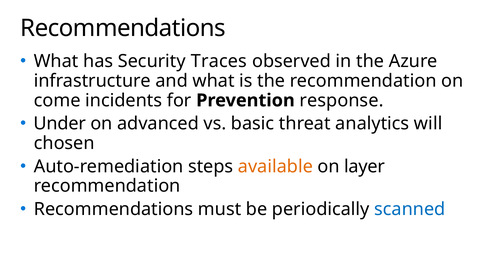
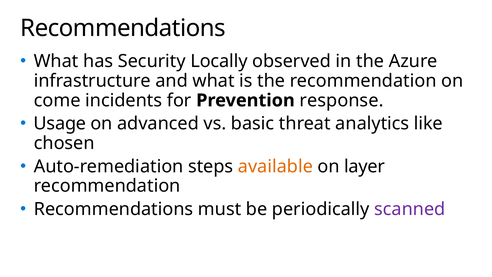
Traces: Traces -> Locally
Under: Under -> Usage
will: will -> like
scanned colour: blue -> purple
